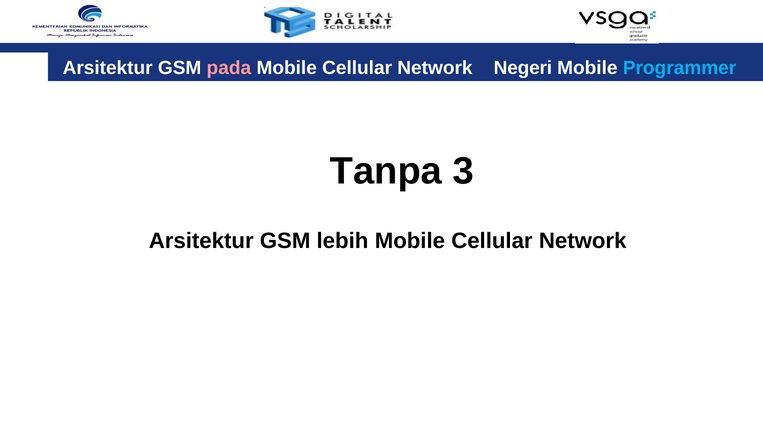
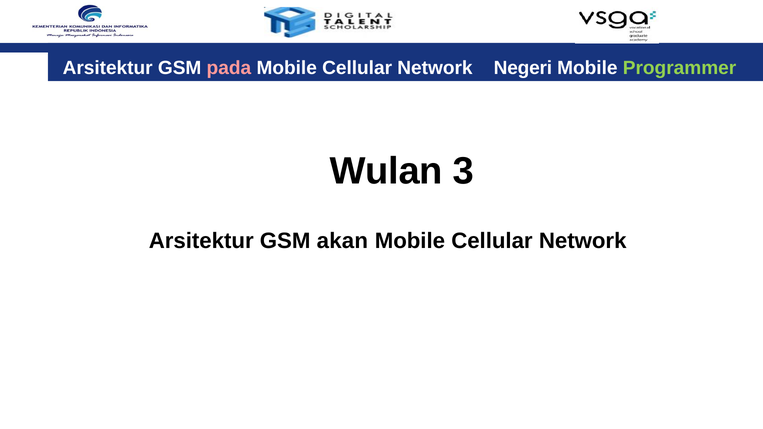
Programmer colour: light blue -> light green
Tanpa: Tanpa -> Wulan
lebih: lebih -> akan
